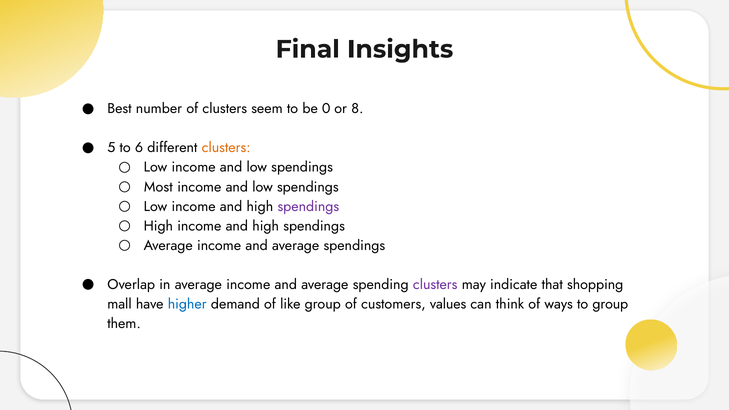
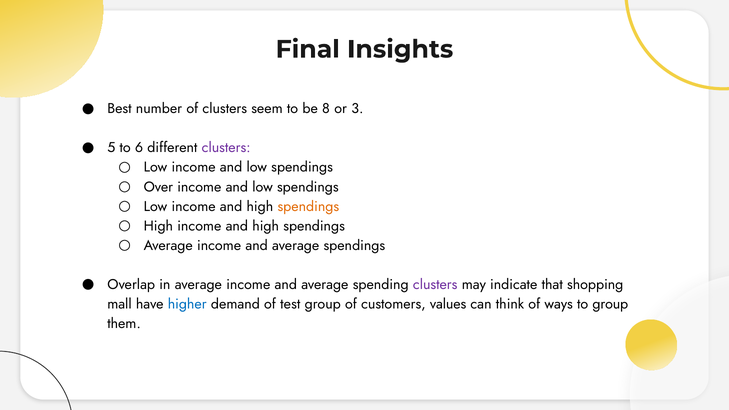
0: 0 -> 8
8: 8 -> 3
clusters at (226, 148) colour: orange -> purple
Most: Most -> Over
spendings at (308, 206) colour: purple -> orange
like: like -> test
